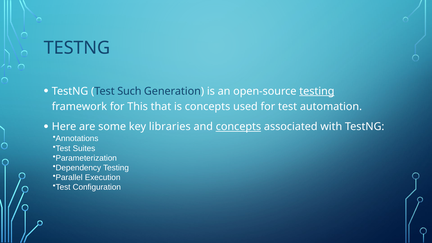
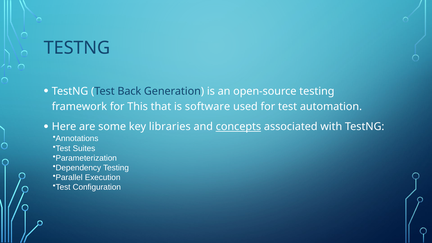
Such: Such -> Back
testing at (317, 91) underline: present -> none
is concepts: concepts -> software
